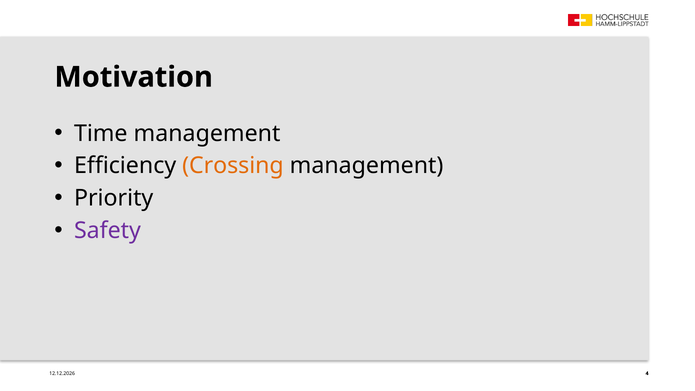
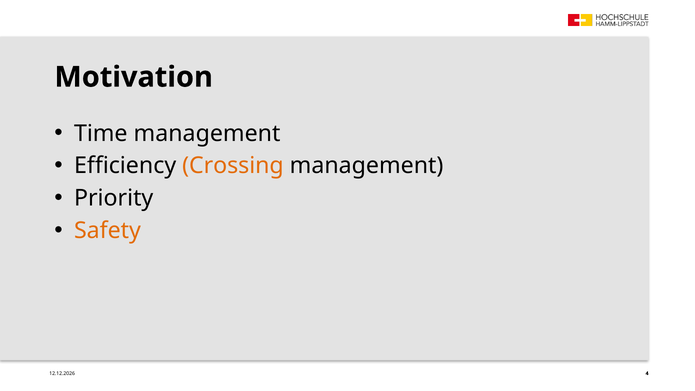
Safety colour: purple -> orange
